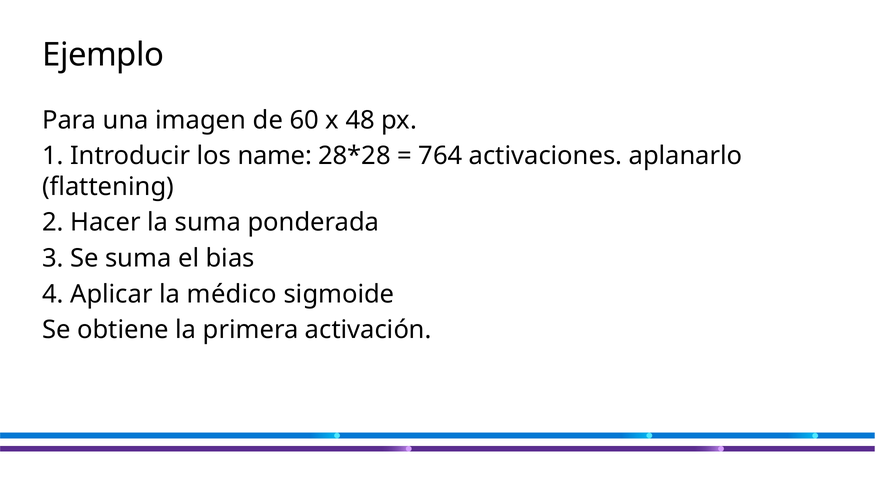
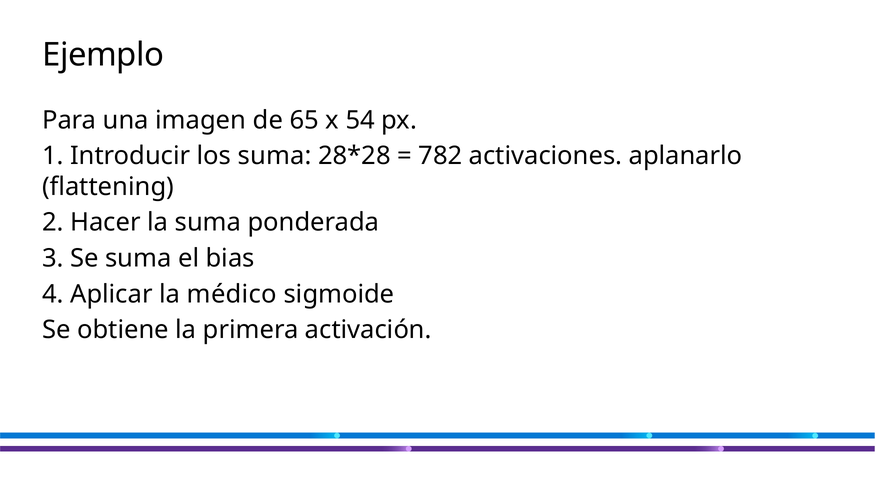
60: 60 -> 65
48: 48 -> 54
los name: name -> suma
764: 764 -> 782
